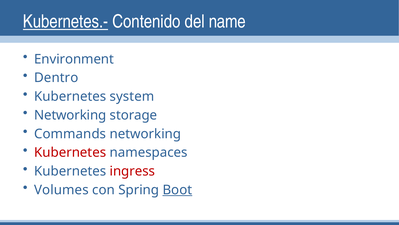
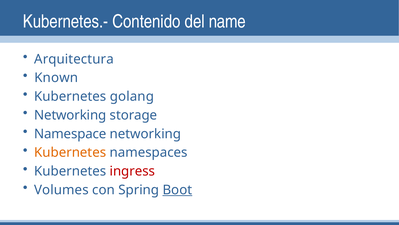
Kubernetes.- underline: present -> none
Environment: Environment -> Arquitectura
Dentro: Dentro -> Known
system: system -> golang
Commands: Commands -> Namespace
Kubernetes at (70, 152) colour: red -> orange
